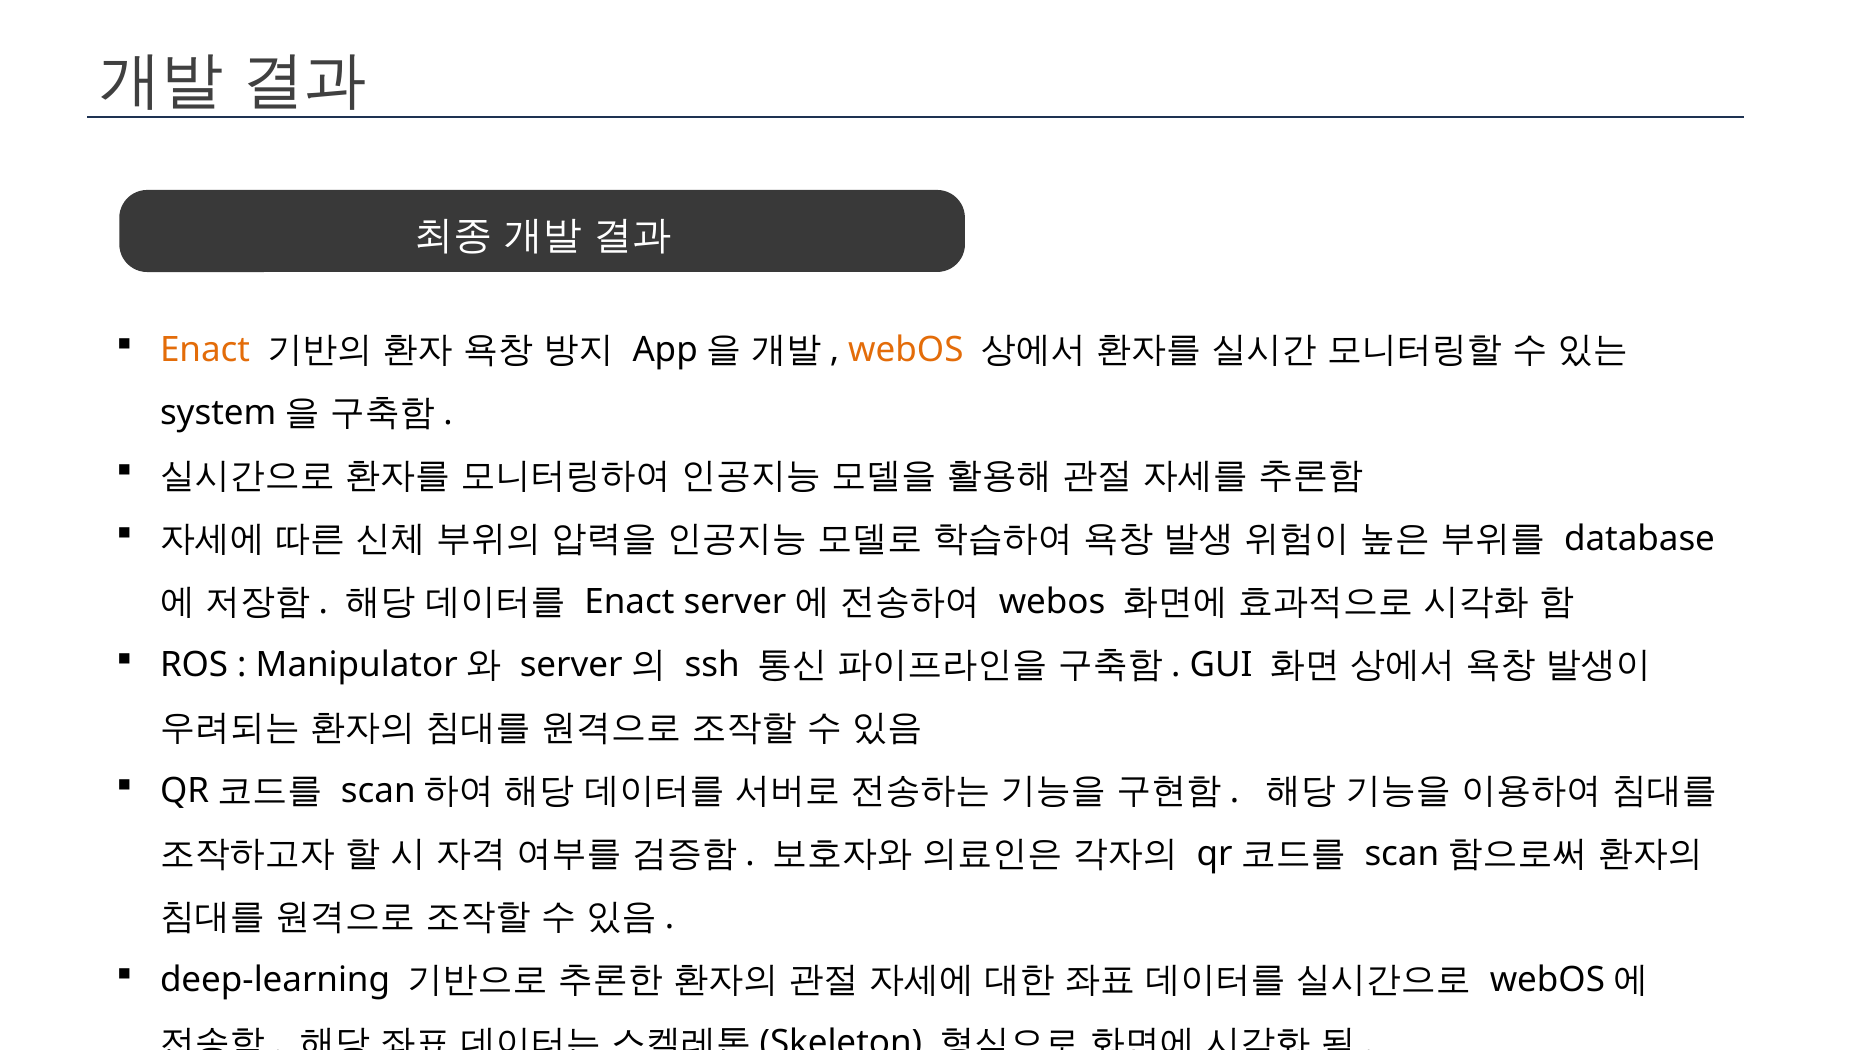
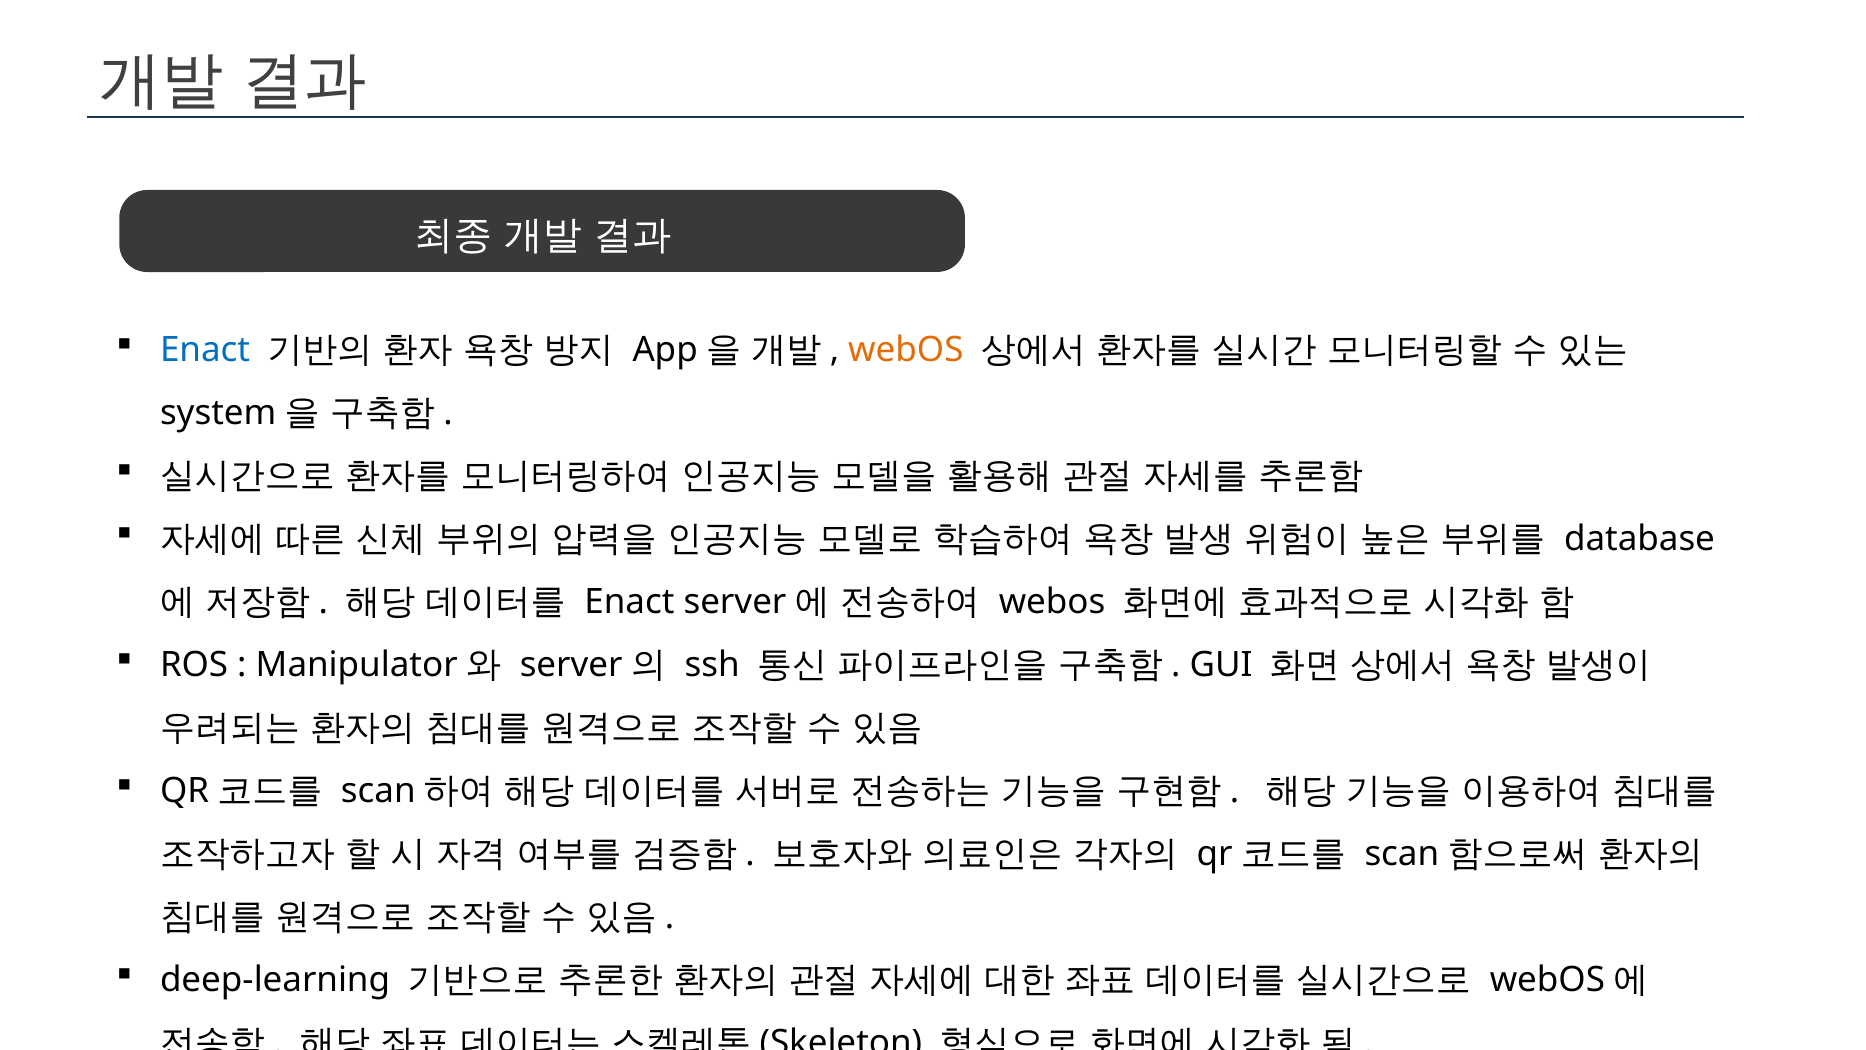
Enact at (205, 350) colour: orange -> blue
